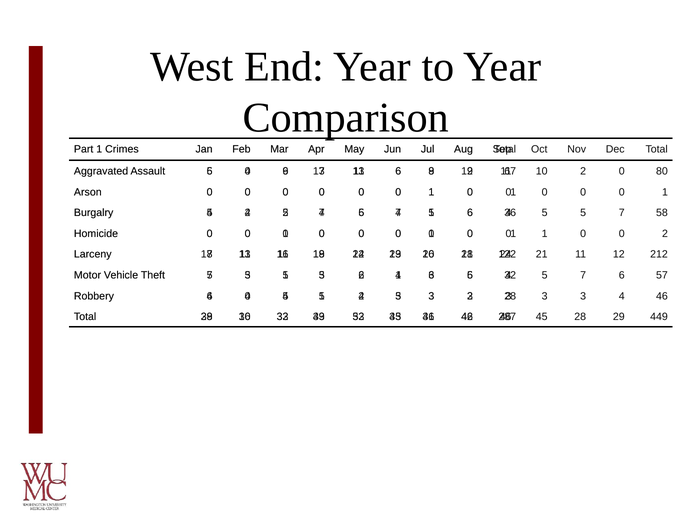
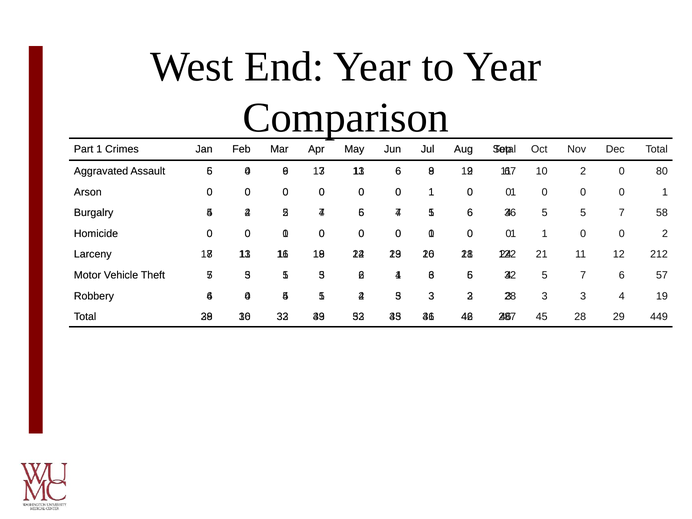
4 46: 46 -> 19
